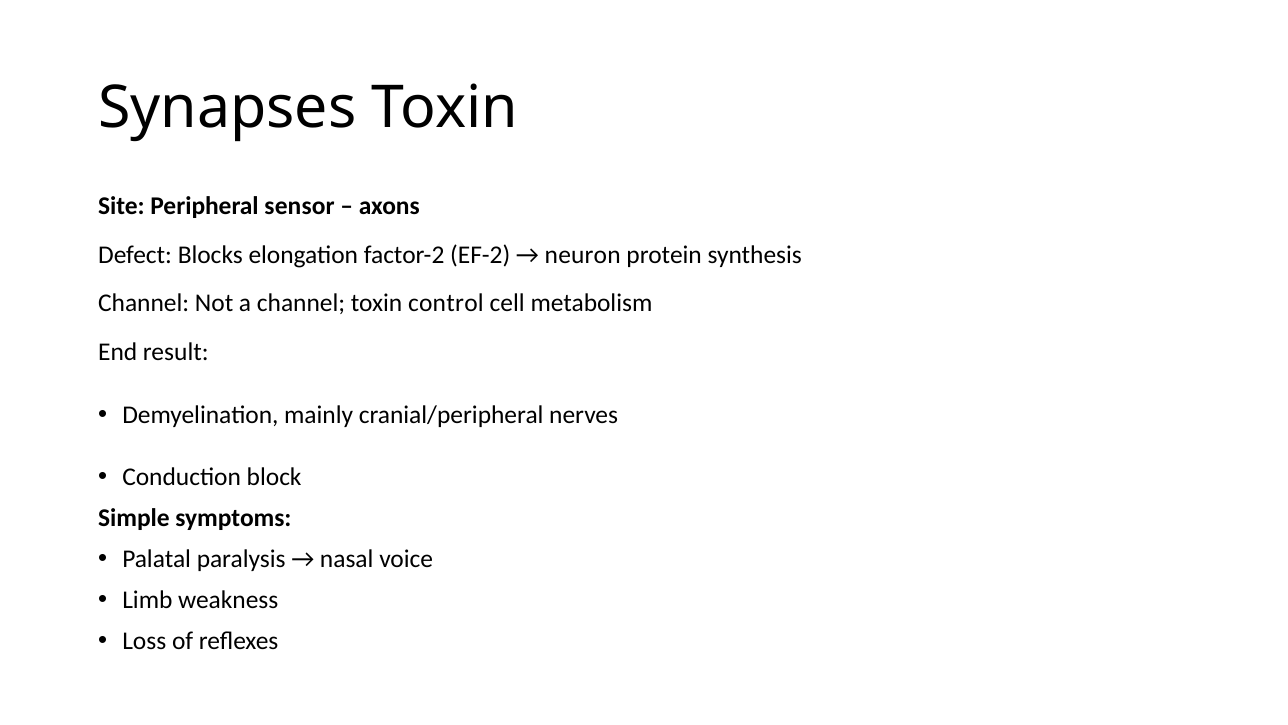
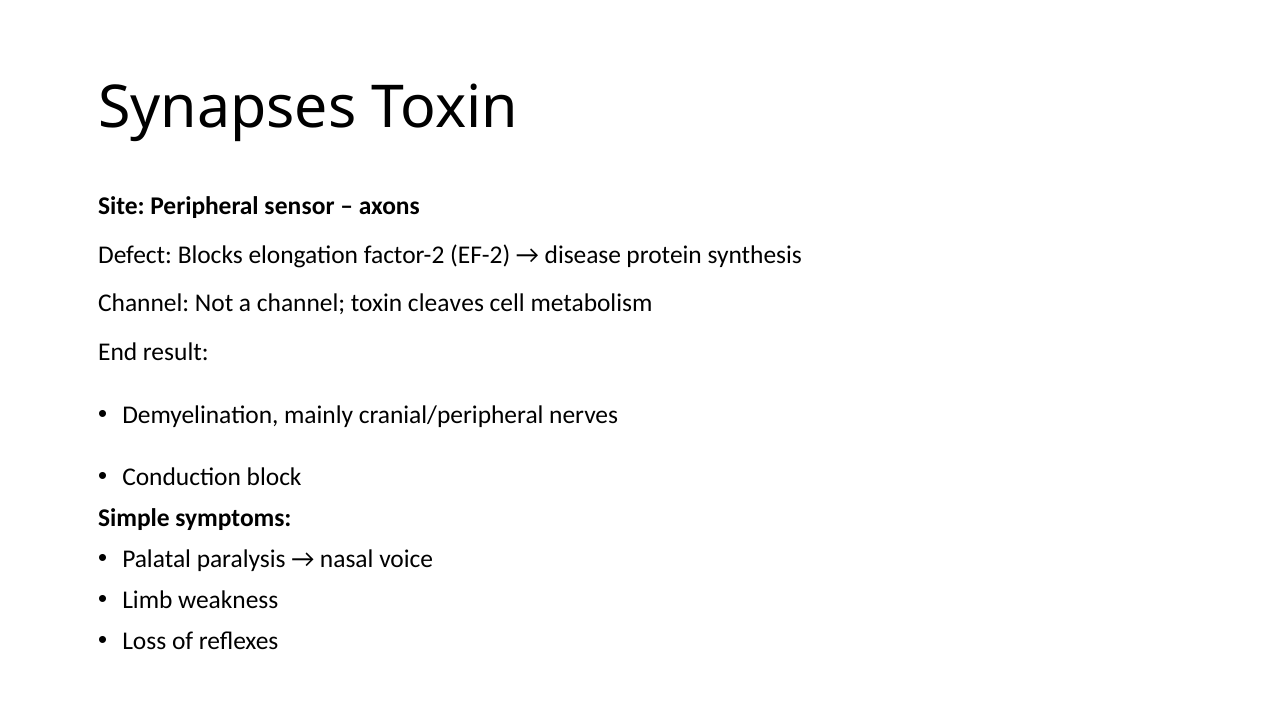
neuron: neuron -> disease
control: control -> cleaves
